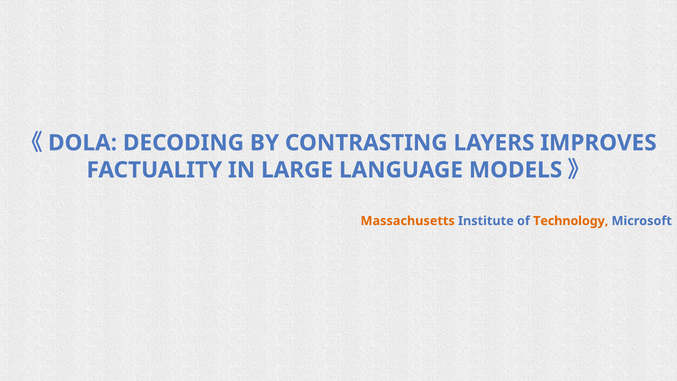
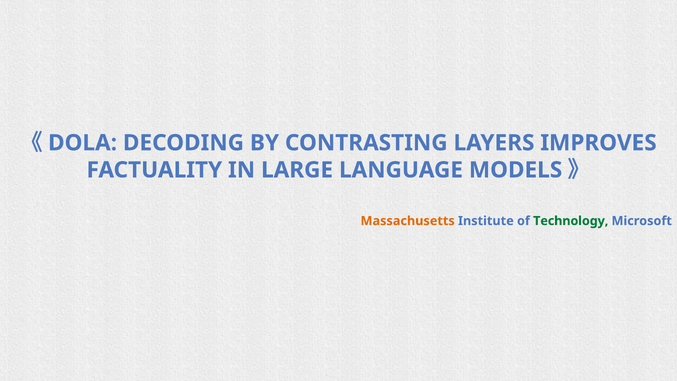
Technology colour: orange -> green
